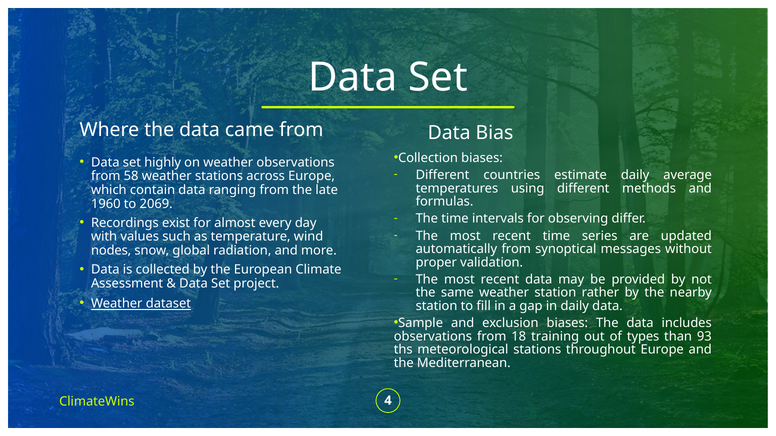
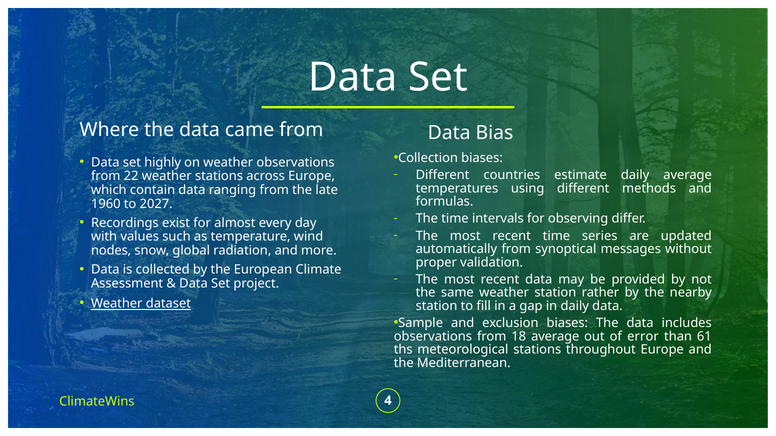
58: 58 -> 22
2069: 2069 -> 2027
18 training: training -> average
types: types -> error
93: 93 -> 61
